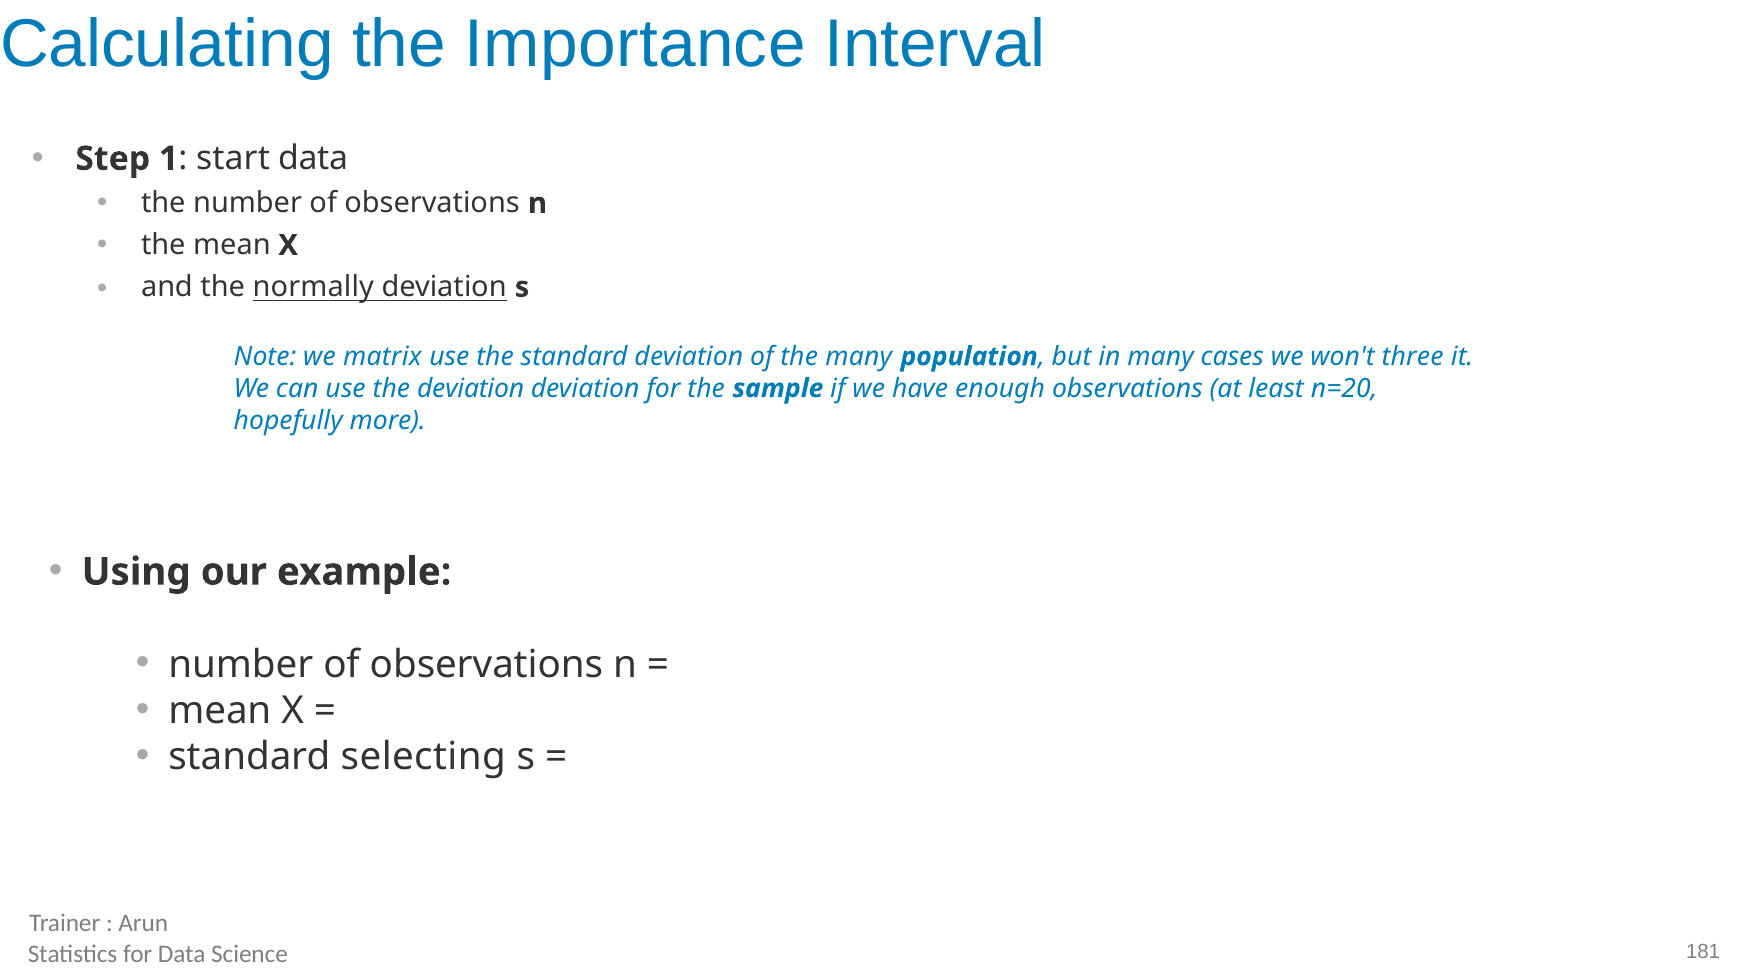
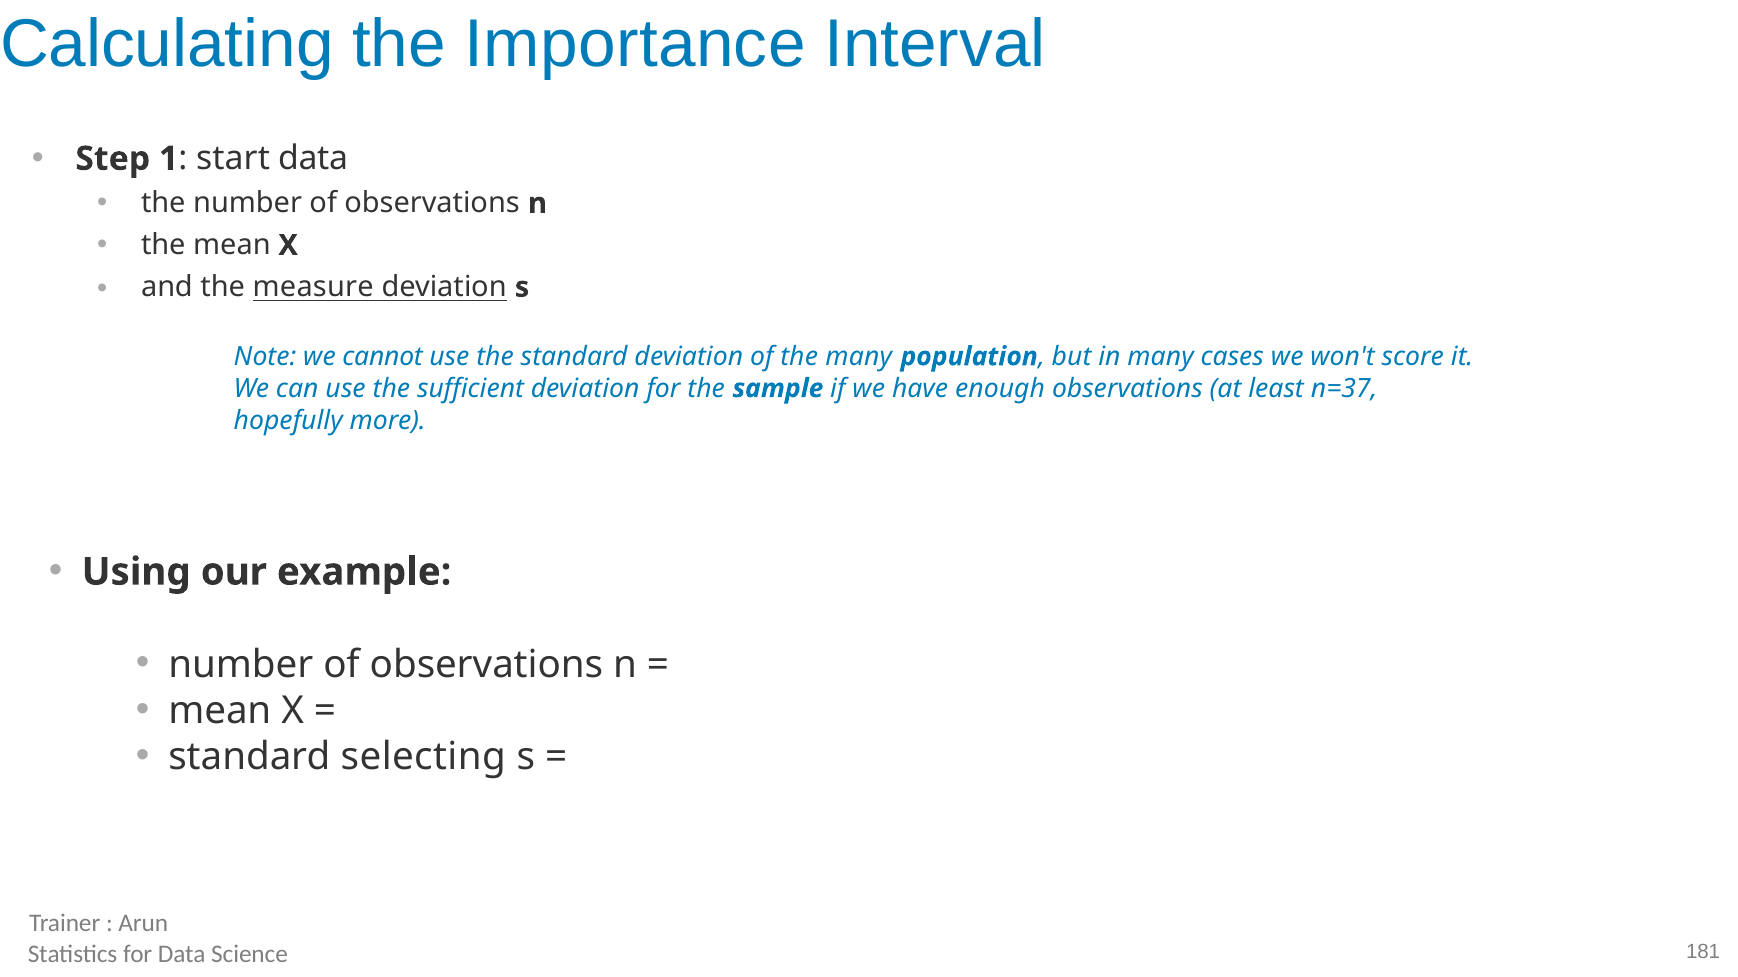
normally: normally -> measure
matrix: matrix -> cannot
three: three -> score
the deviation: deviation -> sufficient
n=20: n=20 -> n=37
